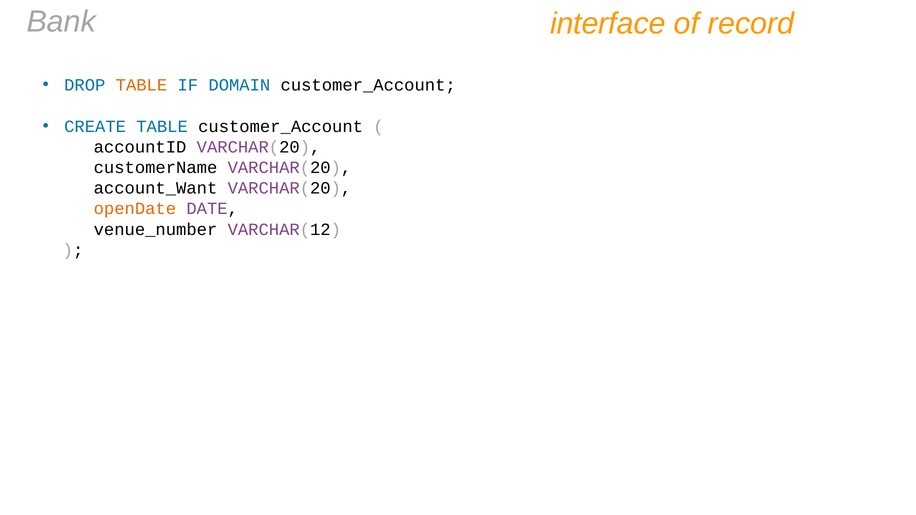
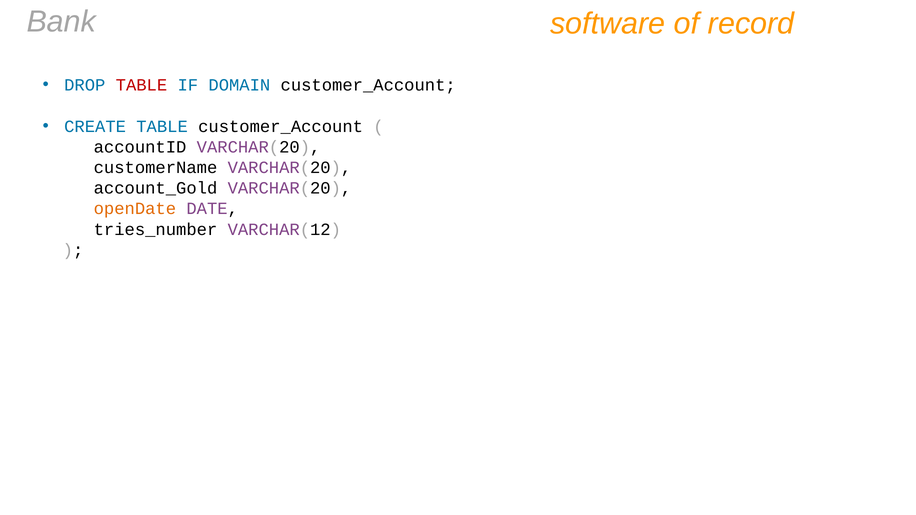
interface: interface -> software
TABLE at (141, 85) colour: orange -> red
account_Want: account_Want -> account_Gold
venue_number: venue_number -> tries_number
